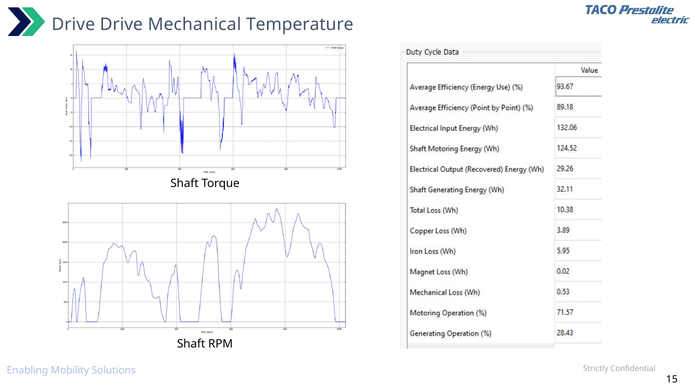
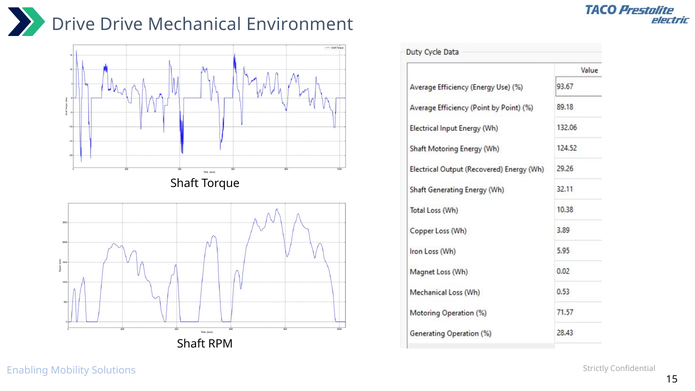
Temperature: Temperature -> Environment
